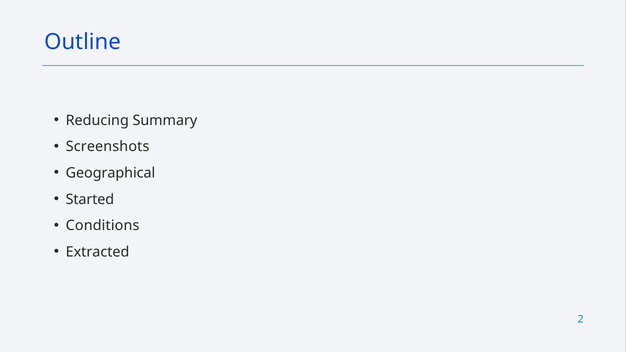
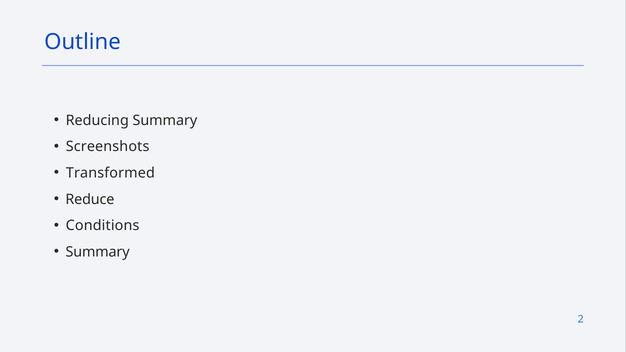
Geographical: Geographical -> Transformed
Started: Started -> Reduce
Extracted at (98, 252): Extracted -> Summary
